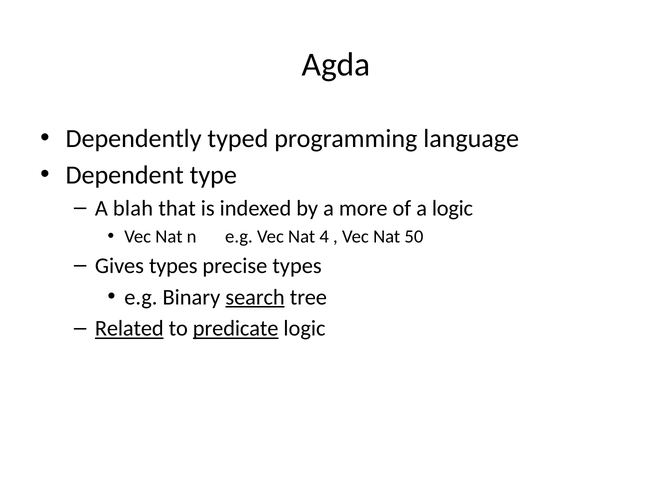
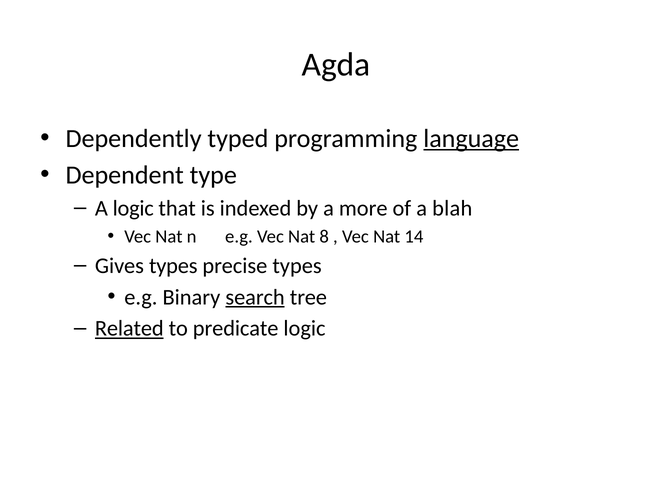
language underline: none -> present
A blah: blah -> logic
a logic: logic -> blah
4: 4 -> 8
50: 50 -> 14
predicate underline: present -> none
